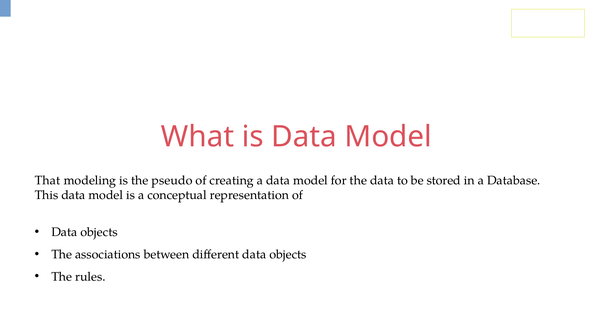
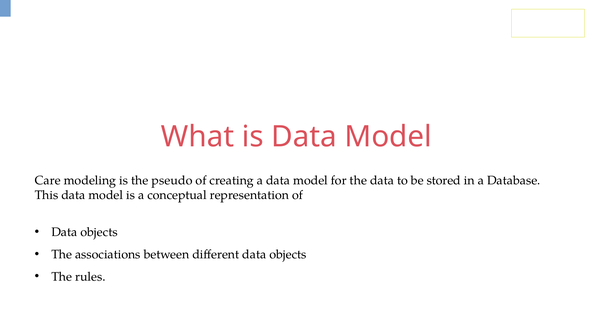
That: That -> Care
